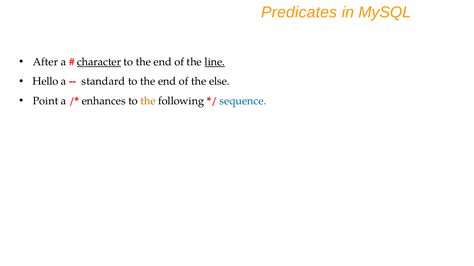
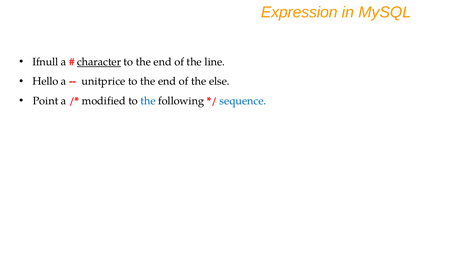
Predicates: Predicates -> Expression
After: After -> Ifnull
line underline: present -> none
standard: standard -> unitprice
enhances: enhances -> modified
the at (148, 101) colour: orange -> blue
